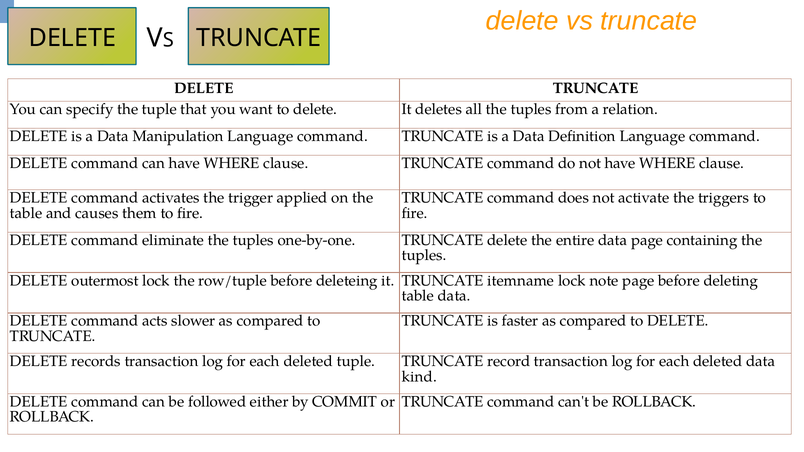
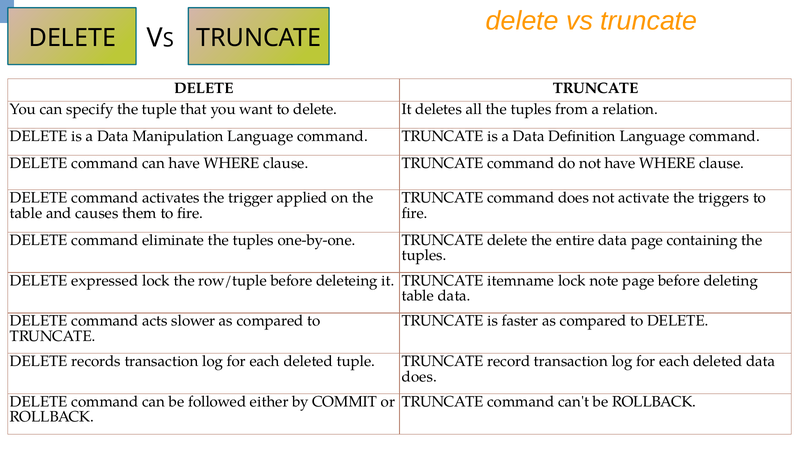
outermost: outermost -> expressed
kind at (419, 377): kind -> does
